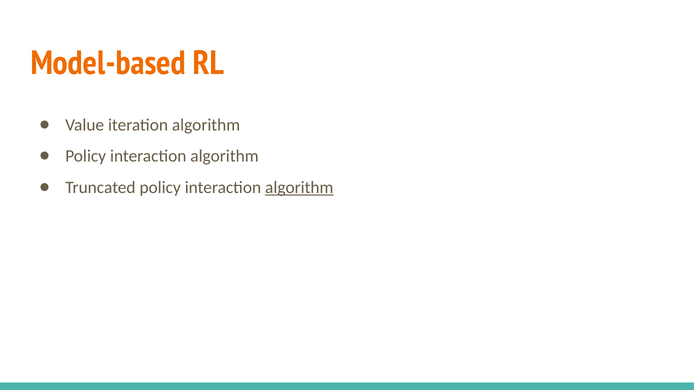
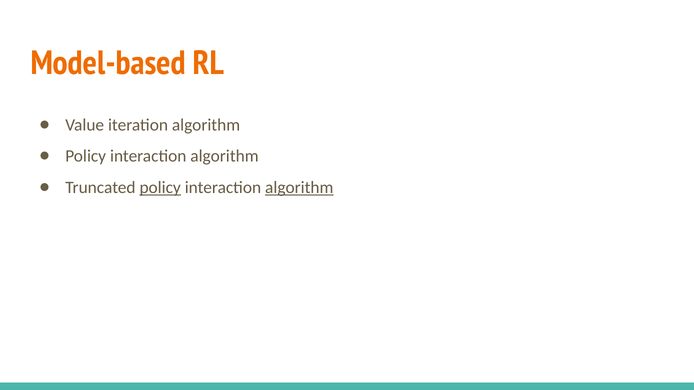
policy at (160, 188) underline: none -> present
